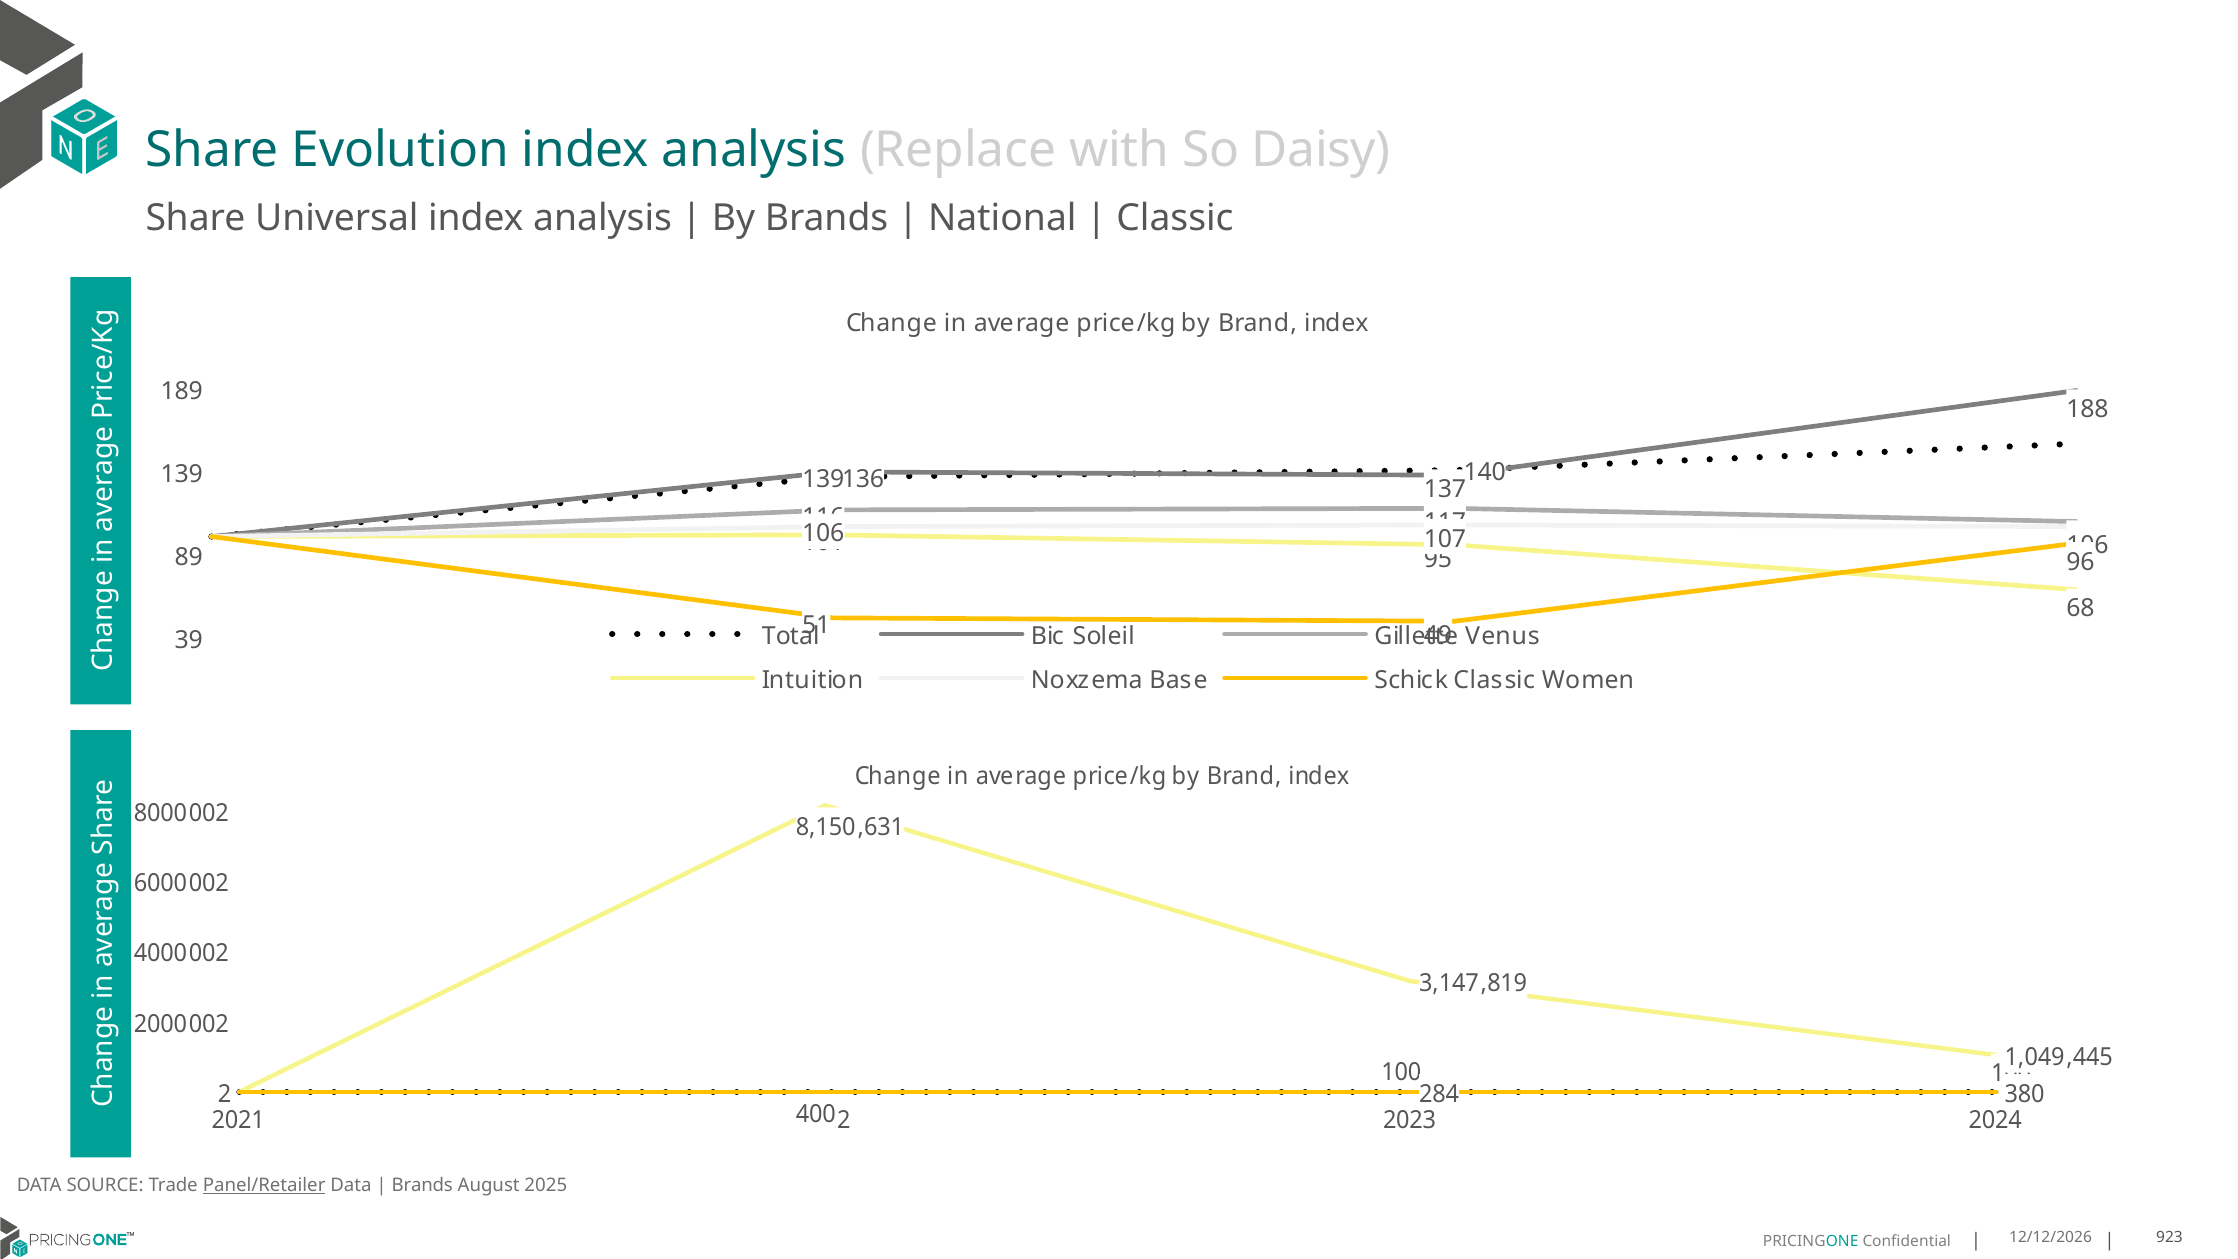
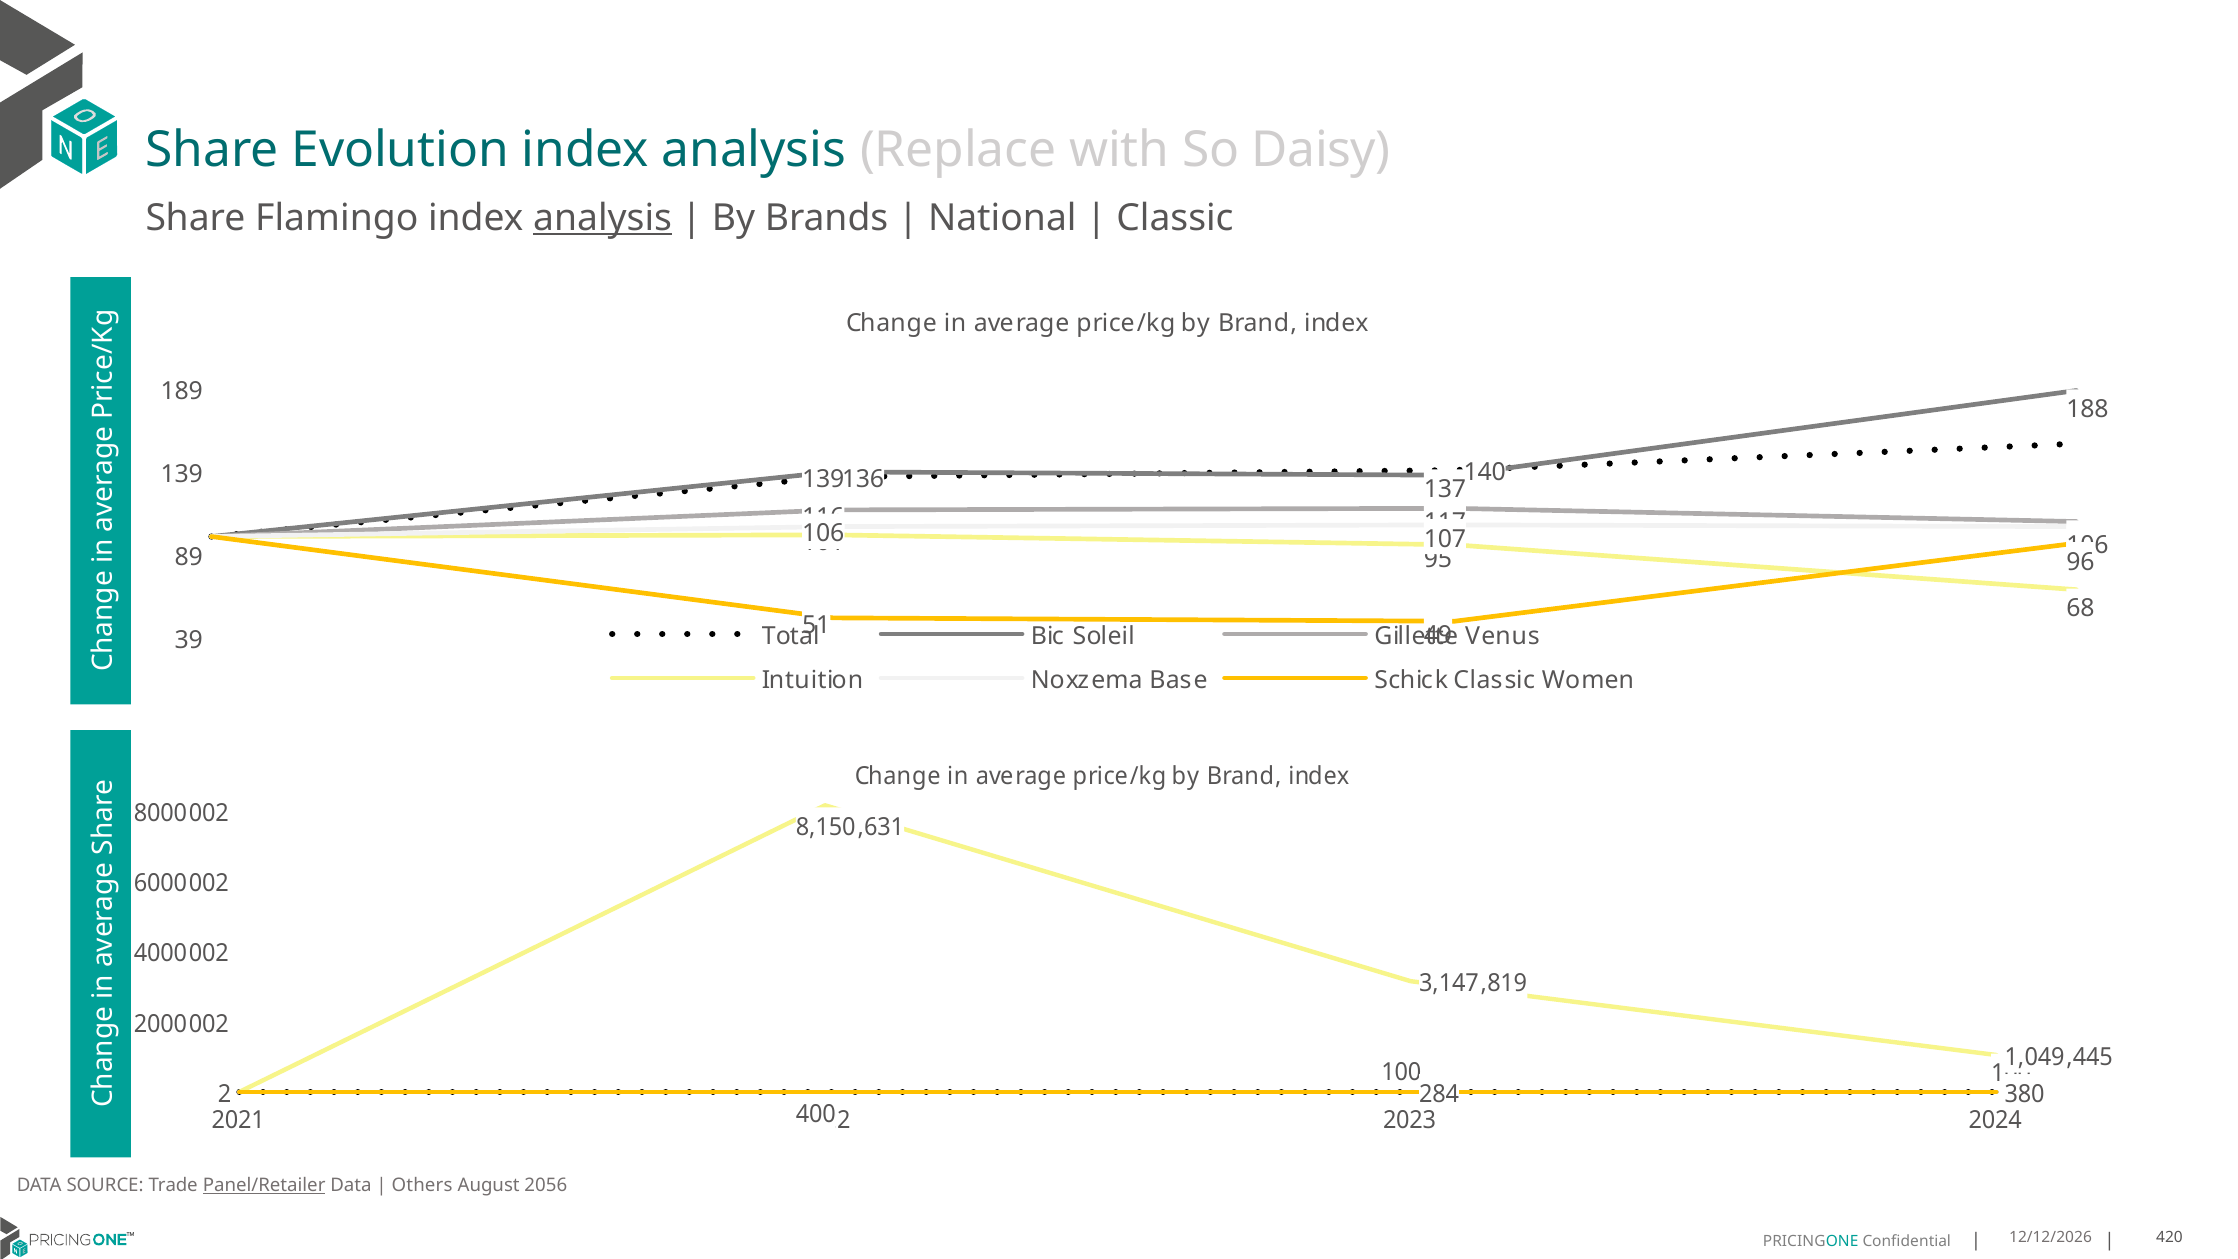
Universal: Universal -> Flamingo
analysis at (603, 218) underline: none -> present
Brands at (422, 1186): Brands -> Others
2025: 2025 -> 2056
923: 923 -> 420
